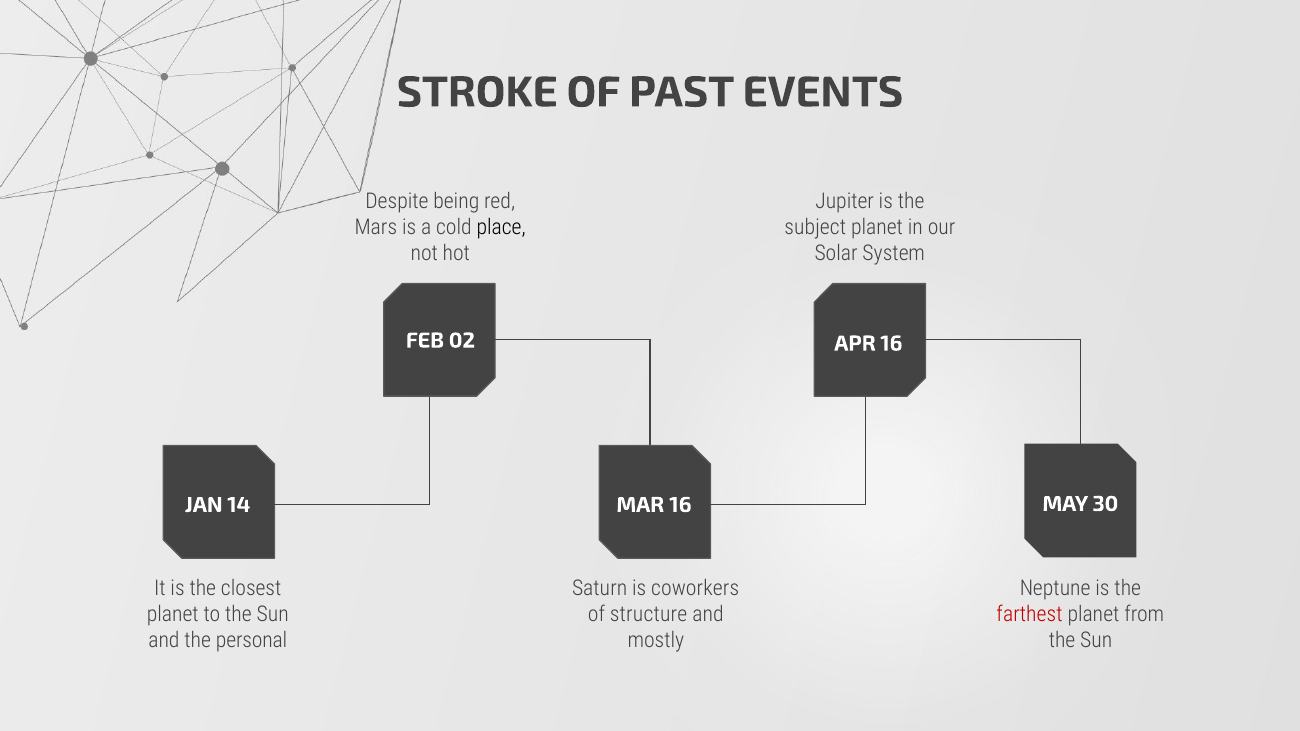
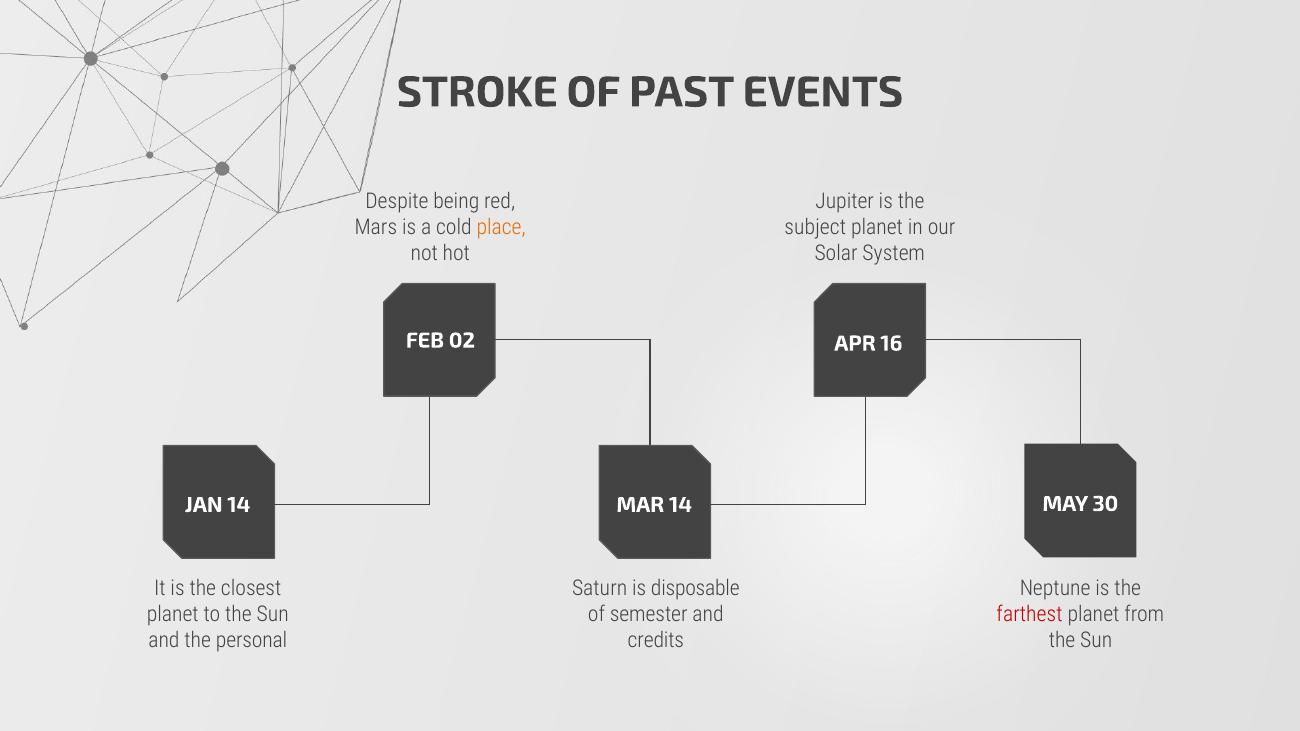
place colour: black -> orange
MAR 16: 16 -> 14
coworkers: coworkers -> disposable
structure: structure -> semester
mostly: mostly -> credits
